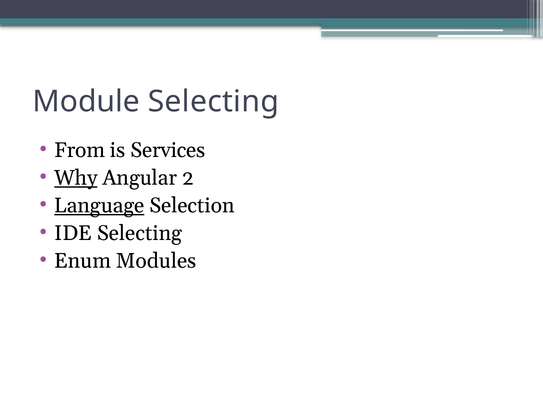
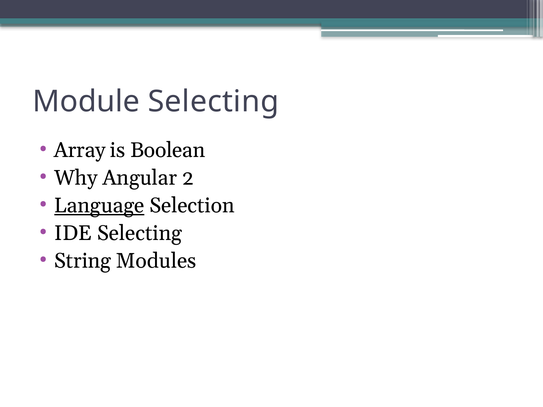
From: From -> Array
Services: Services -> Boolean
Why underline: present -> none
Enum: Enum -> String
